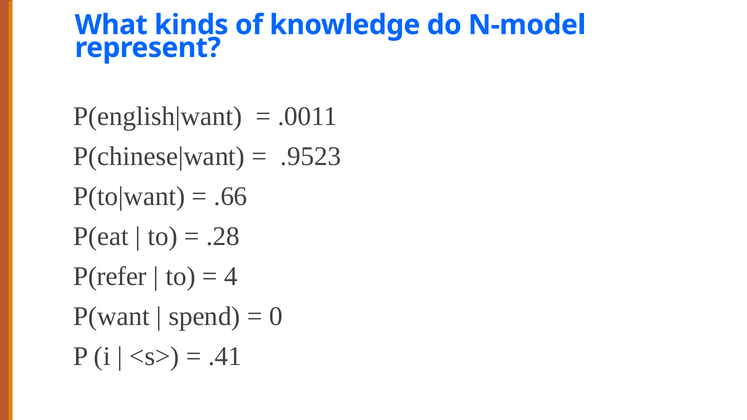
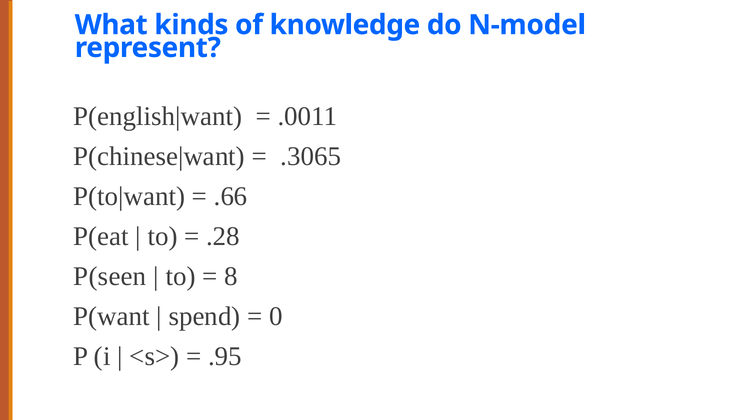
.9523: .9523 -> .3065
P(refer: P(refer -> P(seen
4: 4 -> 8
.41: .41 -> .95
